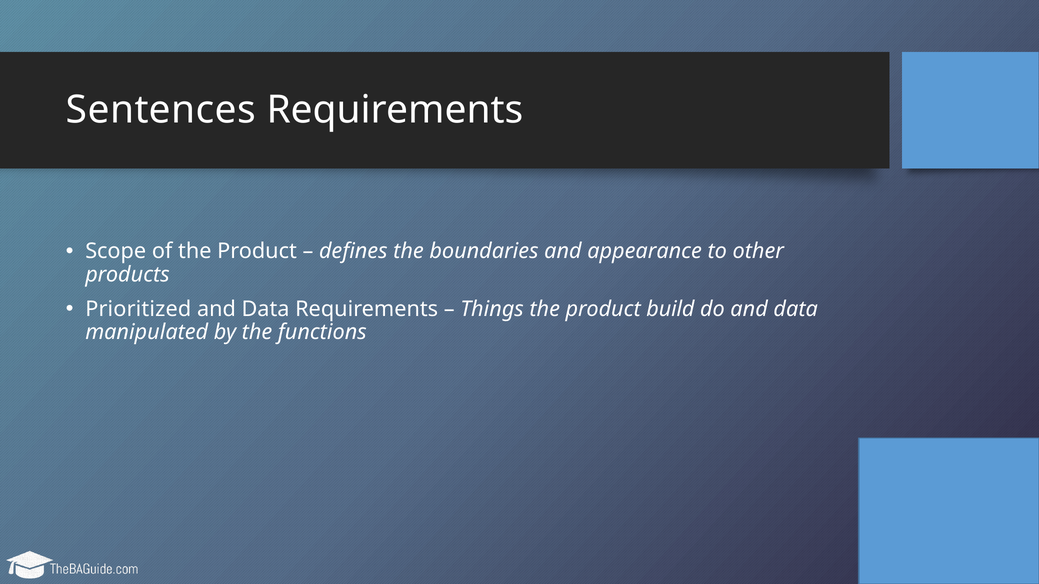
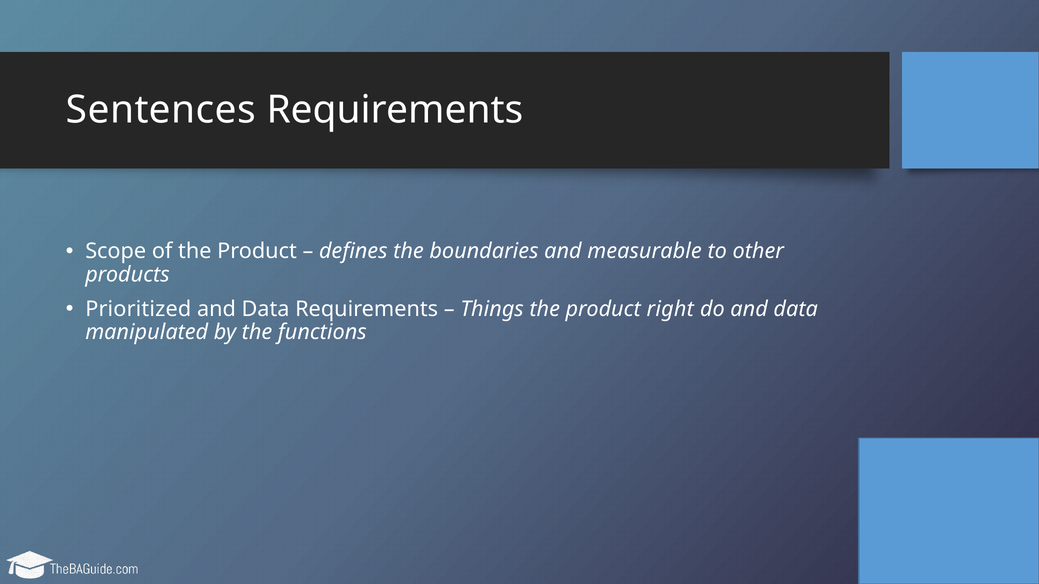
appearance: appearance -> measurable
build: build -> right
